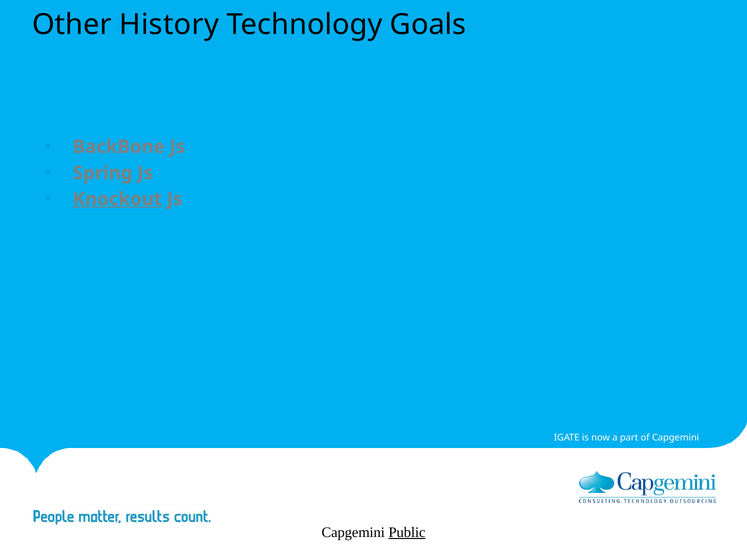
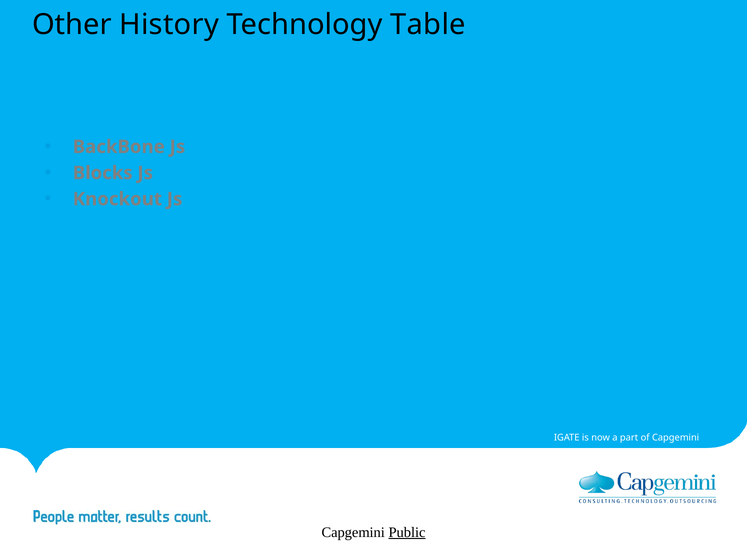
Goals: Goals -> Table
Spring: Spring -> Blocks
Knockout underline: present -> none
